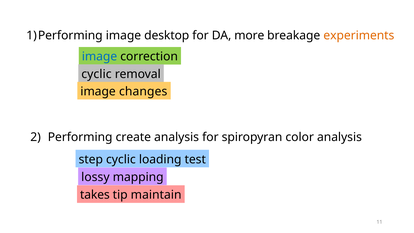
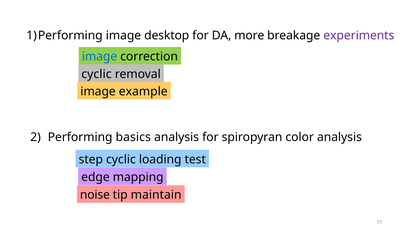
experiments colour: orange -> purple
changes: changes -> example
create: create -> basics
lossy: lossy -> edge
takes: takes -> noise
